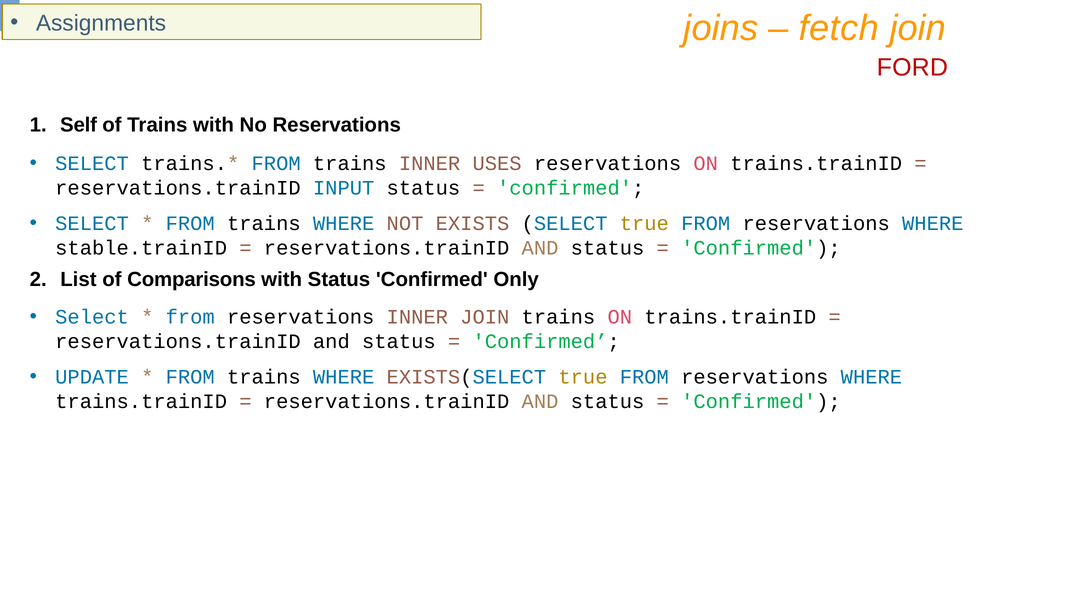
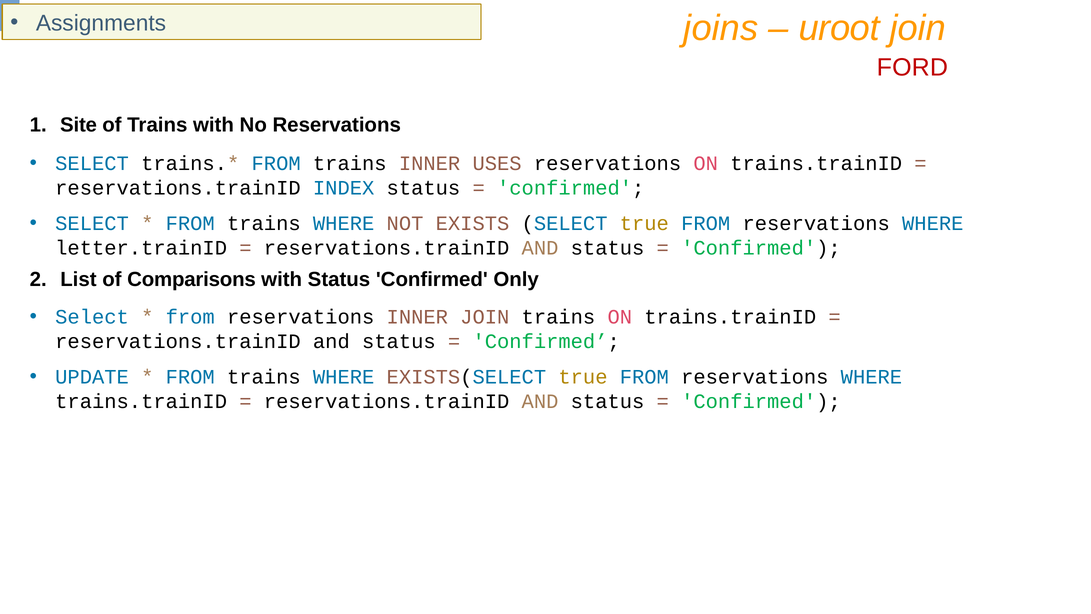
fetch: fetch -> uroot
Self: Self -> Site
INPUT: INPUT -> INDEX
stable.trainID: stable.trainID -> letter.trainID
